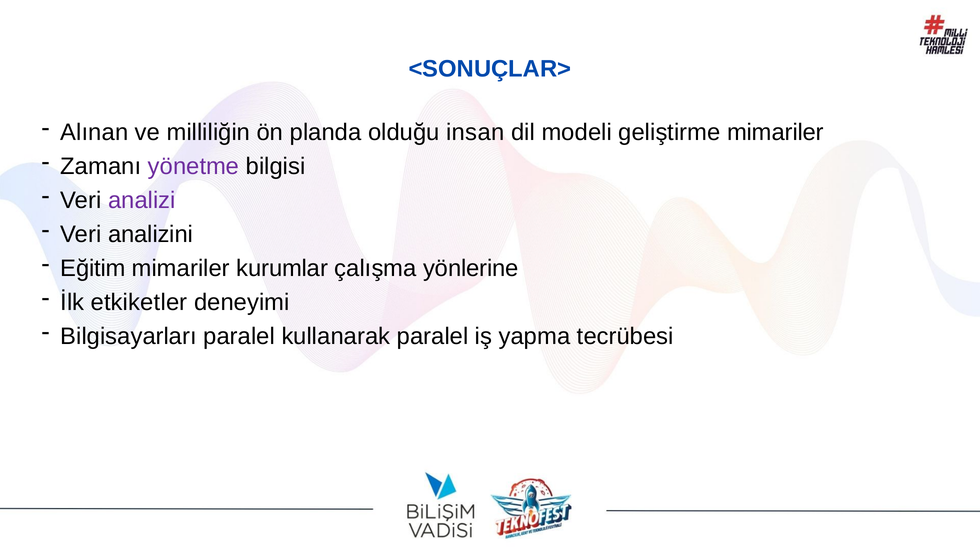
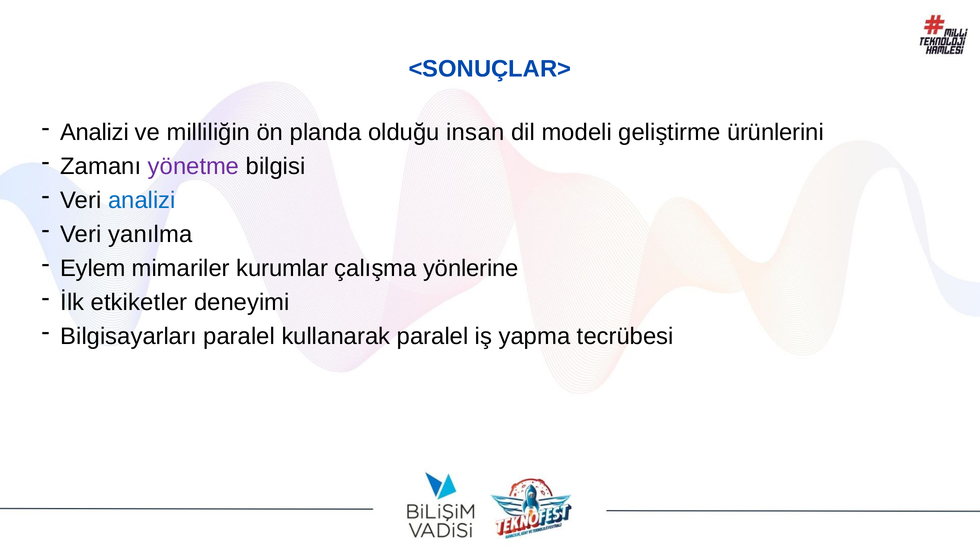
Alınan at (94, 132): Alınan -> Analizi
geliştirme mimariler: mimariler -> ürünlerini
analizi at (142, 200) colour: purple -> blue
analizini: analizini -> yanılma
Eğitim: Eğitim -> Eylem
